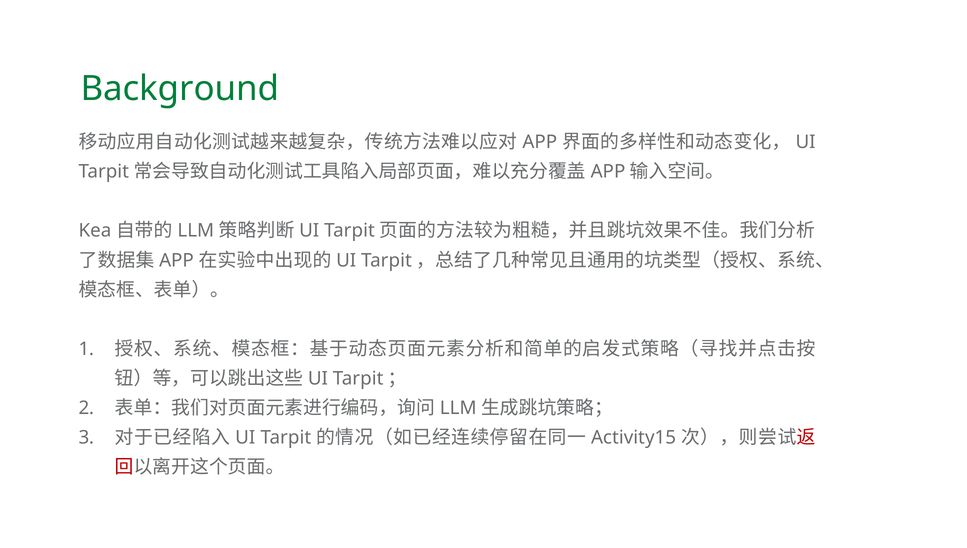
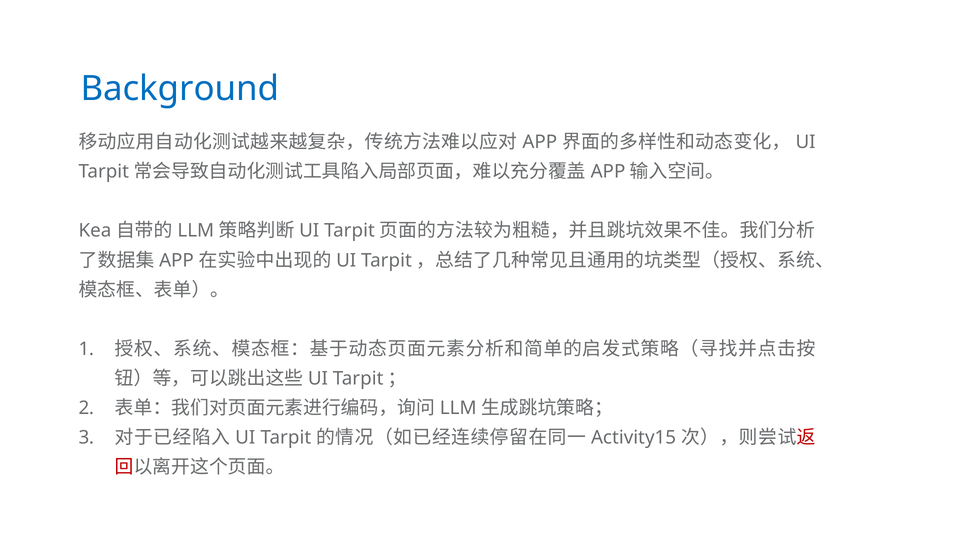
Background colour: green -> blue
